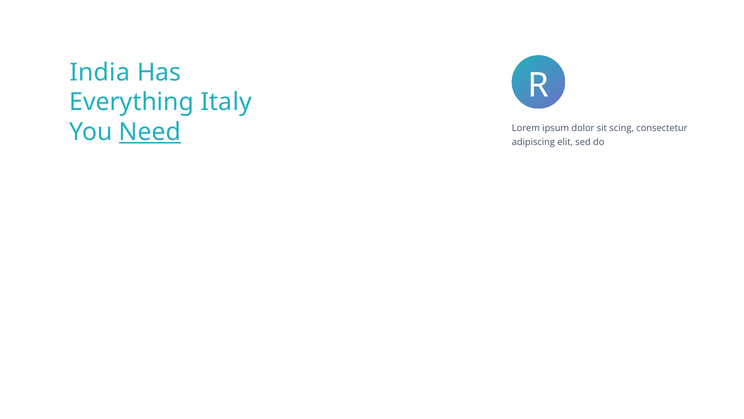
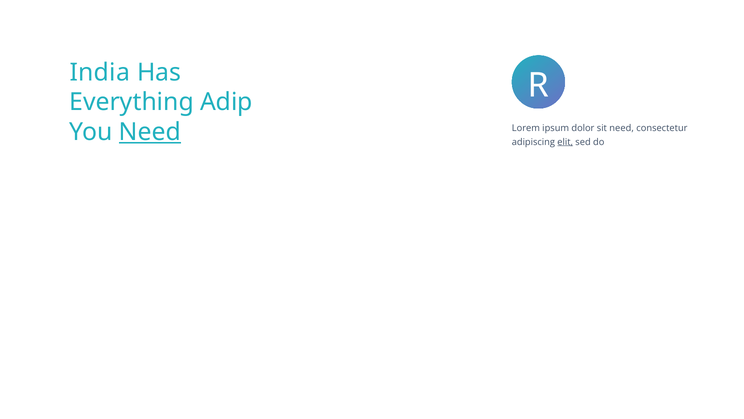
Italy: Italy -> Adip
sit scing: scing -> need
elit underline: none -> present
